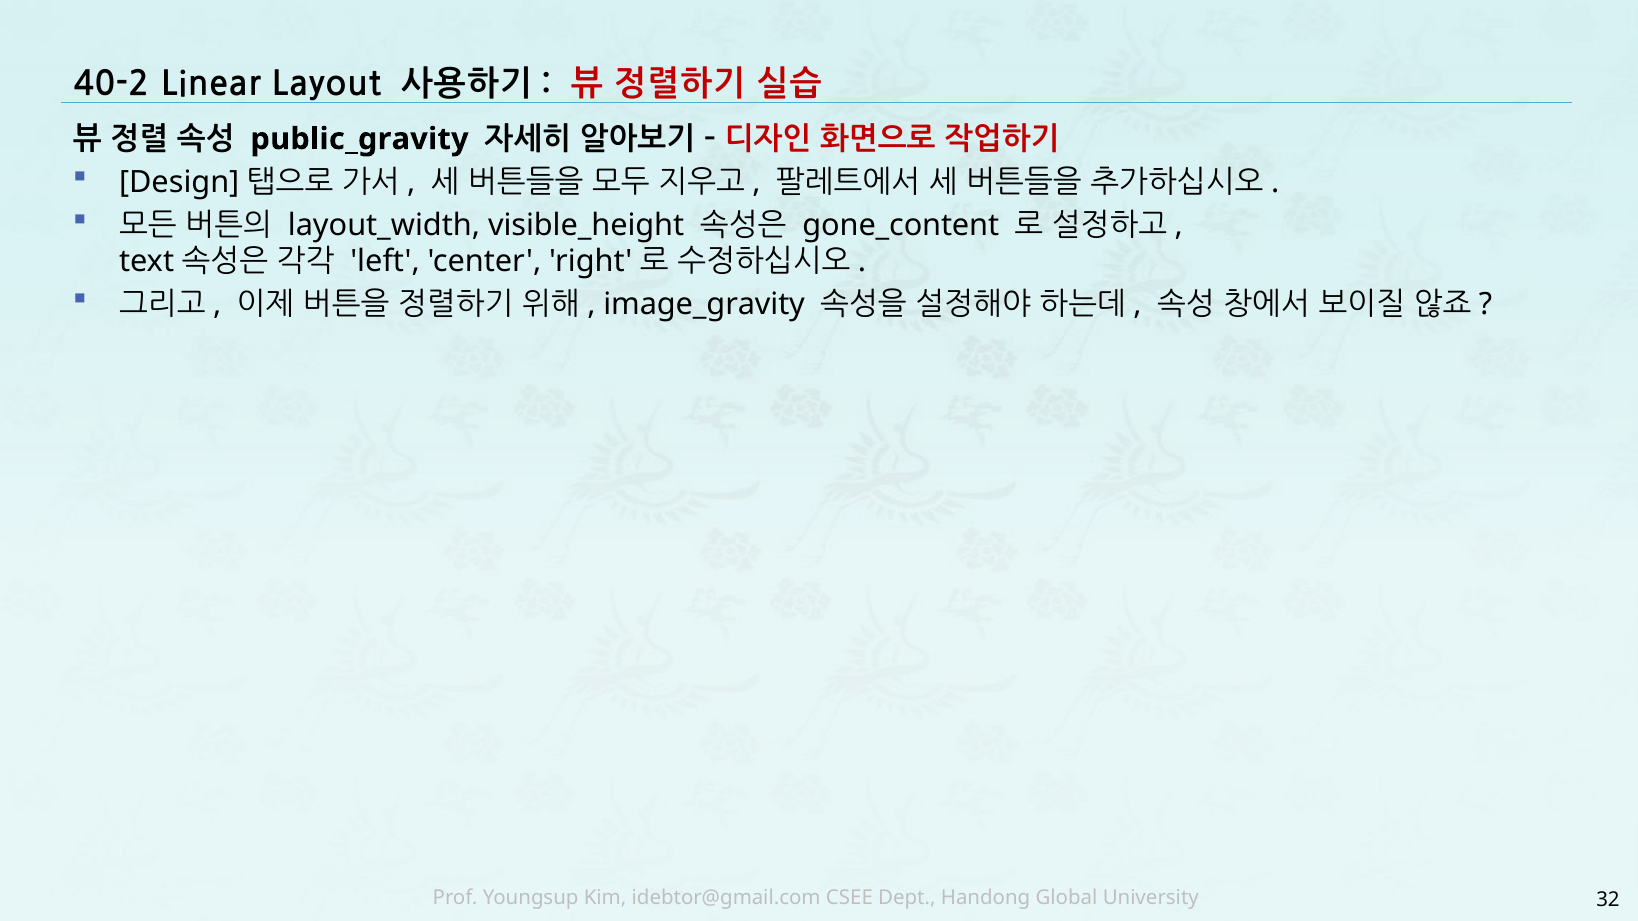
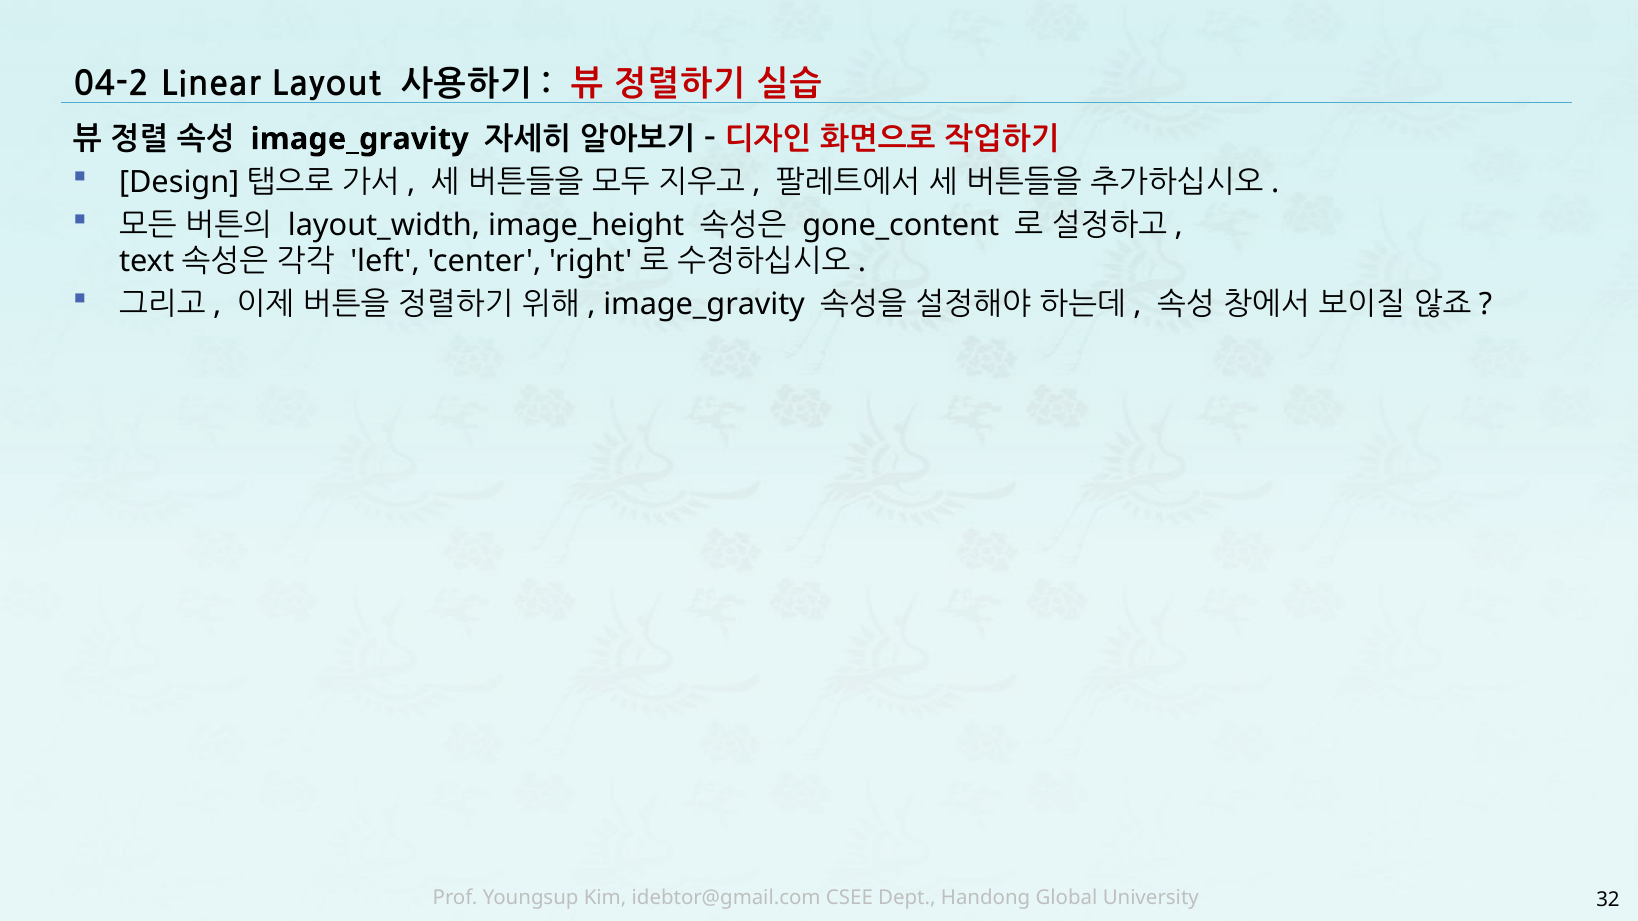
40-2: 40-2 -> 04-2
public_gravity at (360, 139): public_gravity -> image_gravity
visible_height: visible_height -> image_height
